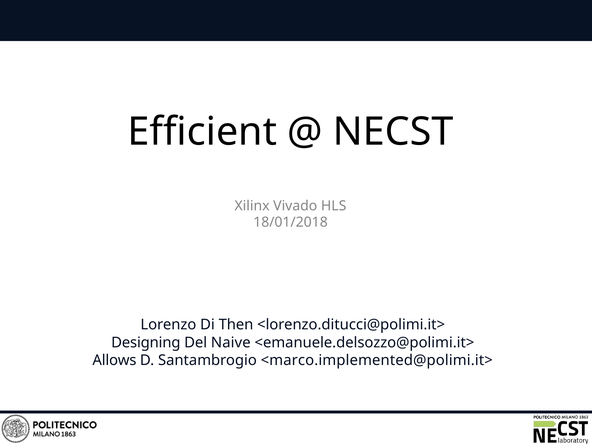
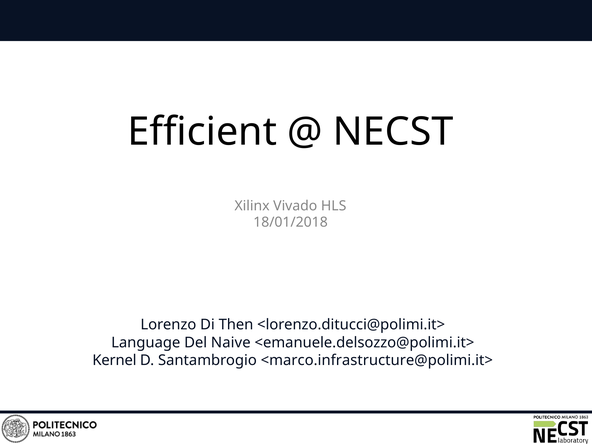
Designing: Designing -> Language
Allows: Allows -> Kernel
<marco.implemented@polimi.it>: <marco.implemented@polimi.it> -> <marco.infrastructure@polimi.it>
